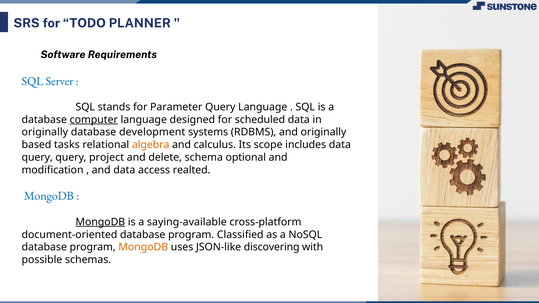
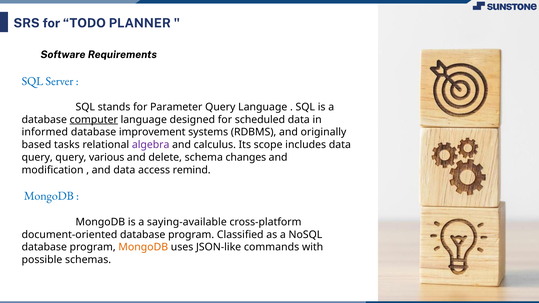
originally at (45, 132): originally -> informed
development: development -> improvement
algebra colour: orange -> purple
project: project -> various
optional: optional -> changes
realted: realted -> remind
MongoDB at (100, 222) underline: present -> none
discovering: discovering -> commands
